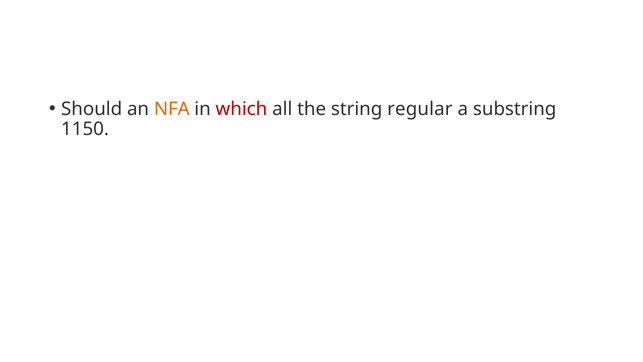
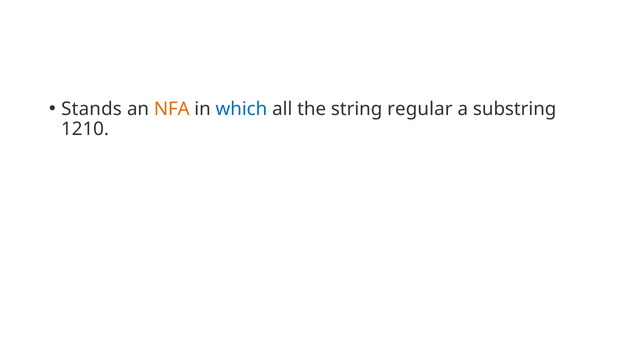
Should: Should -> Stands
which colour: red -> blue
1150: 1150 -> 1210
